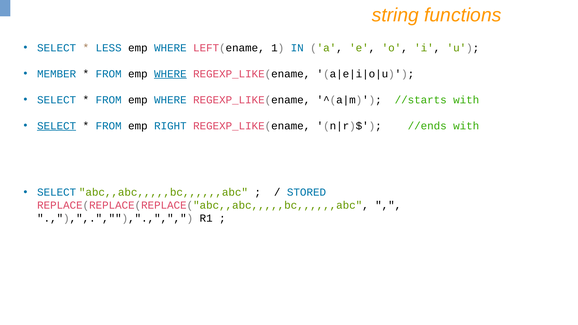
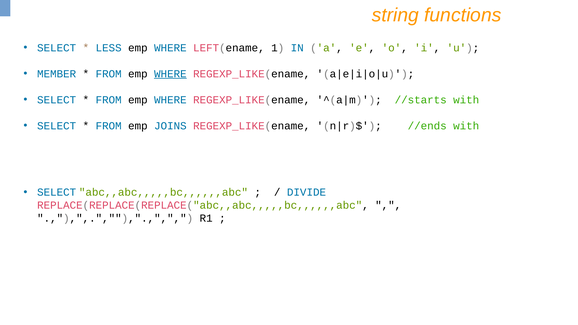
SELECT at (57, 126) underline: present -> none
RIGHT: RIGHT -> JOINS
STORED: STORED -> DIVIDE
